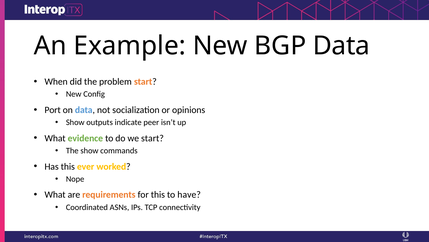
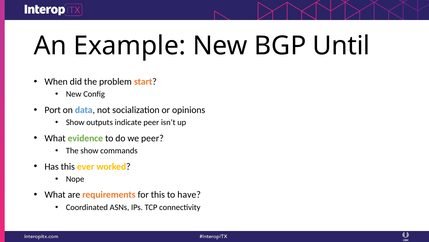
BGP Data: Data -> Until
we start: start -> peer
